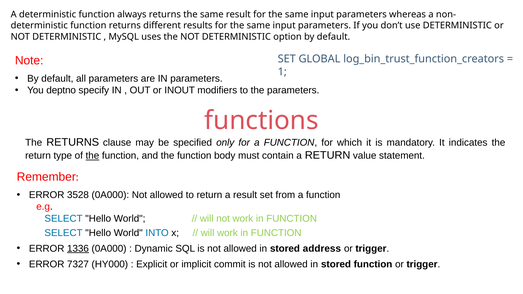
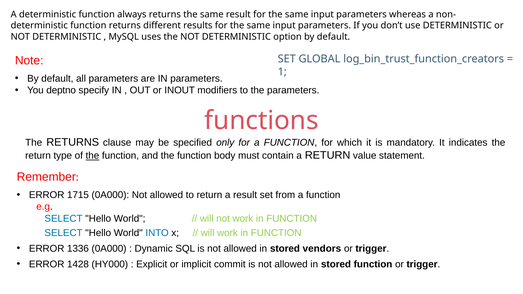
3528: 3528 -> 1715
1336 underline: present -> none
address: address -> vendors
7327: 7327 -> 1428
